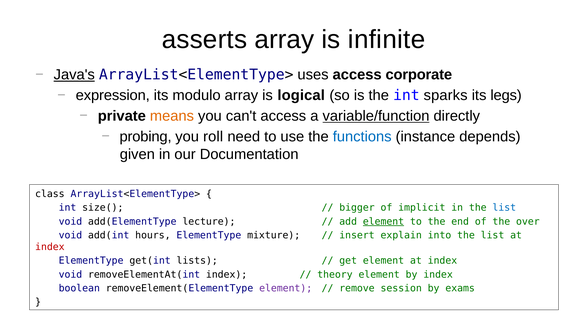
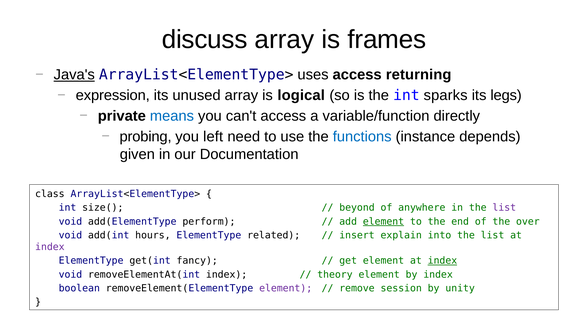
asserts: asserts -> discuss
infinite: infinite -> frames
corporate: corporate -> returning
modulo: modulo -> unused
means colour: orange -> blue
variable/function underline: present -> none
roll: roll -> left
bigger: bigger -> beyond
implicit: implicit -> anywhere
list at (504, 208) colour: blue -> purple
lecture: lecture -> perform
mixture: mixture -> related
index at (50, 247) colour: red -> purple
lists: lists -> fancy
index at (442, 261) underline: none -> present
exams: exams -> unity
